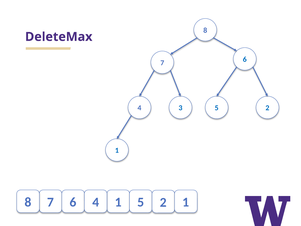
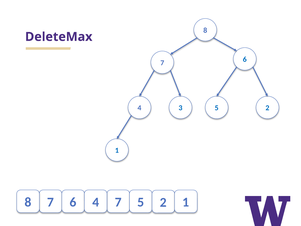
6 1: 1 -> 7
